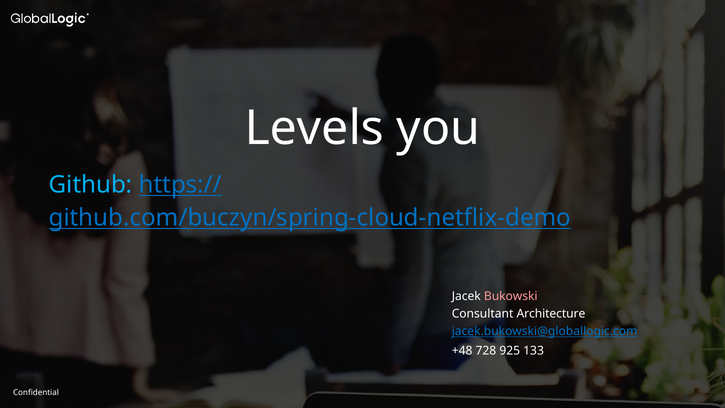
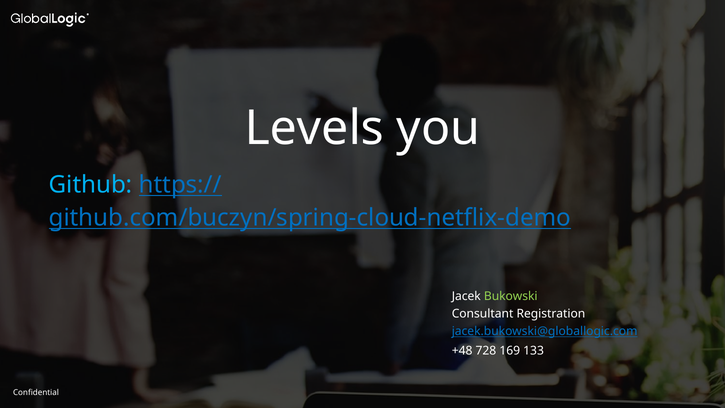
Bukowski colour: pink -> light green
Architecture: Architecture -> Registration
925: 925 -> 169
